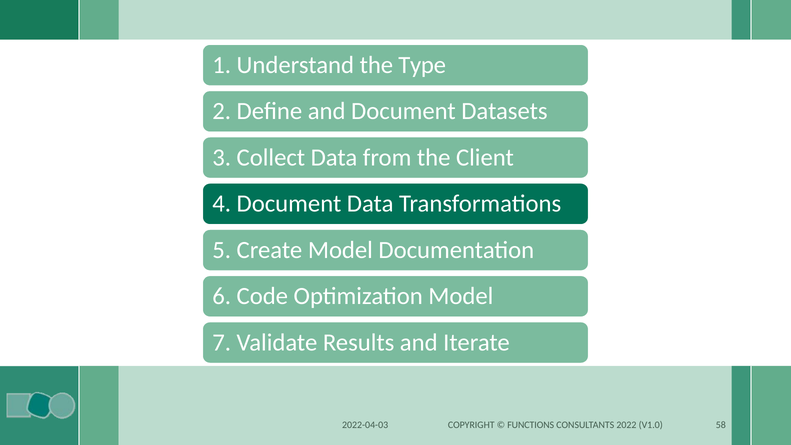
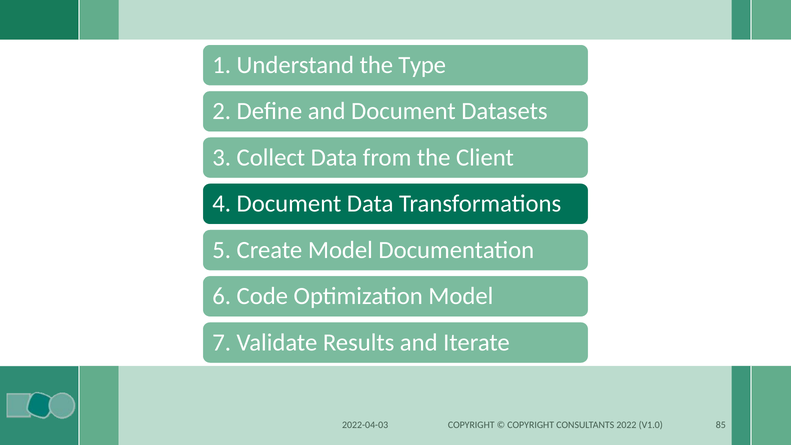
FUNCTIONS at (531, 425): FUNCTIONS -> COPYRIGHT
58: 58 -> 85
